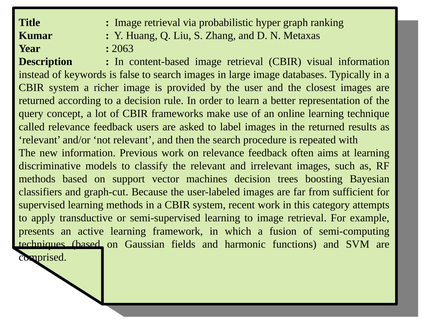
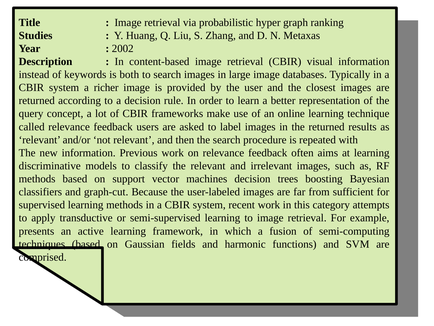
Kumar: Kumar -> Studies
2063: 2063 -> 2002
false: false -> both
